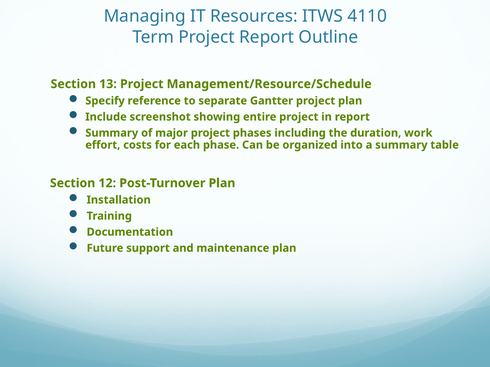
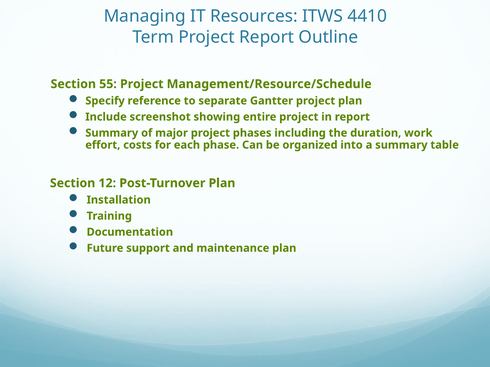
4110: 4110 -> 4410
13: 13 -> 55
